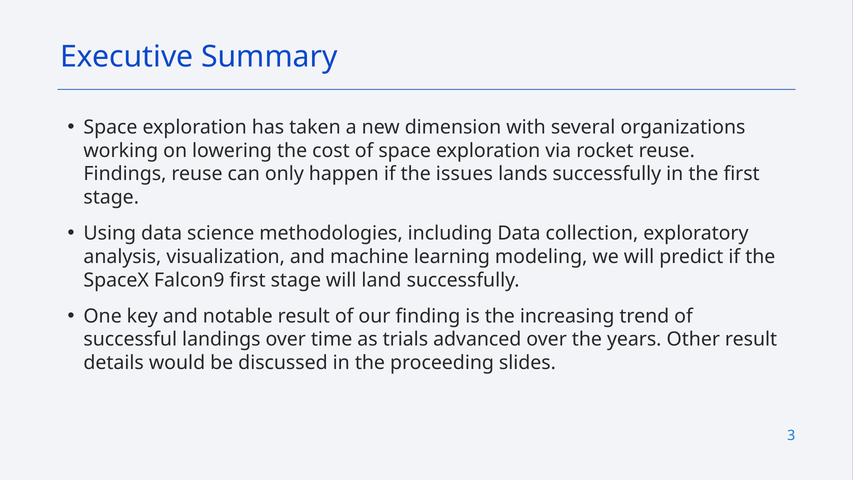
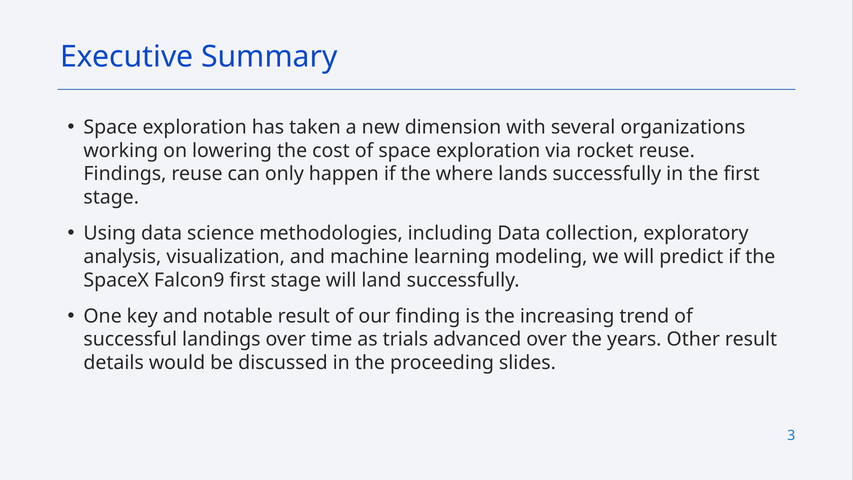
issues: issues -> where
